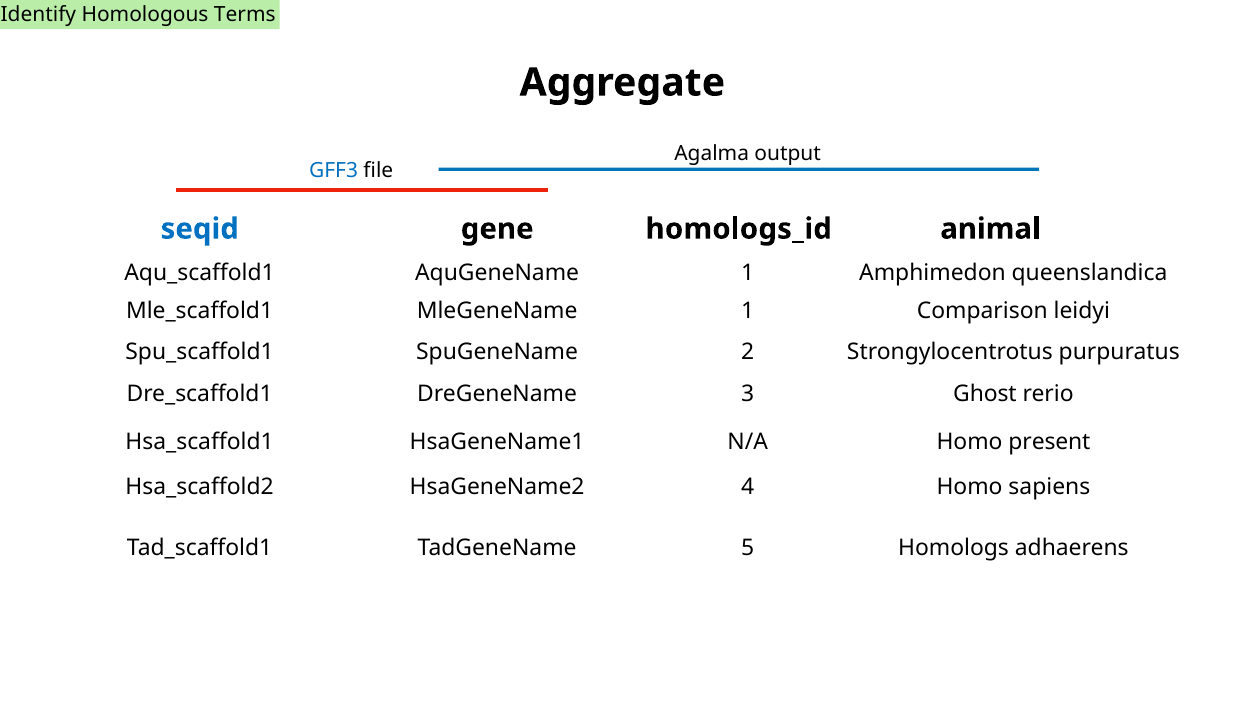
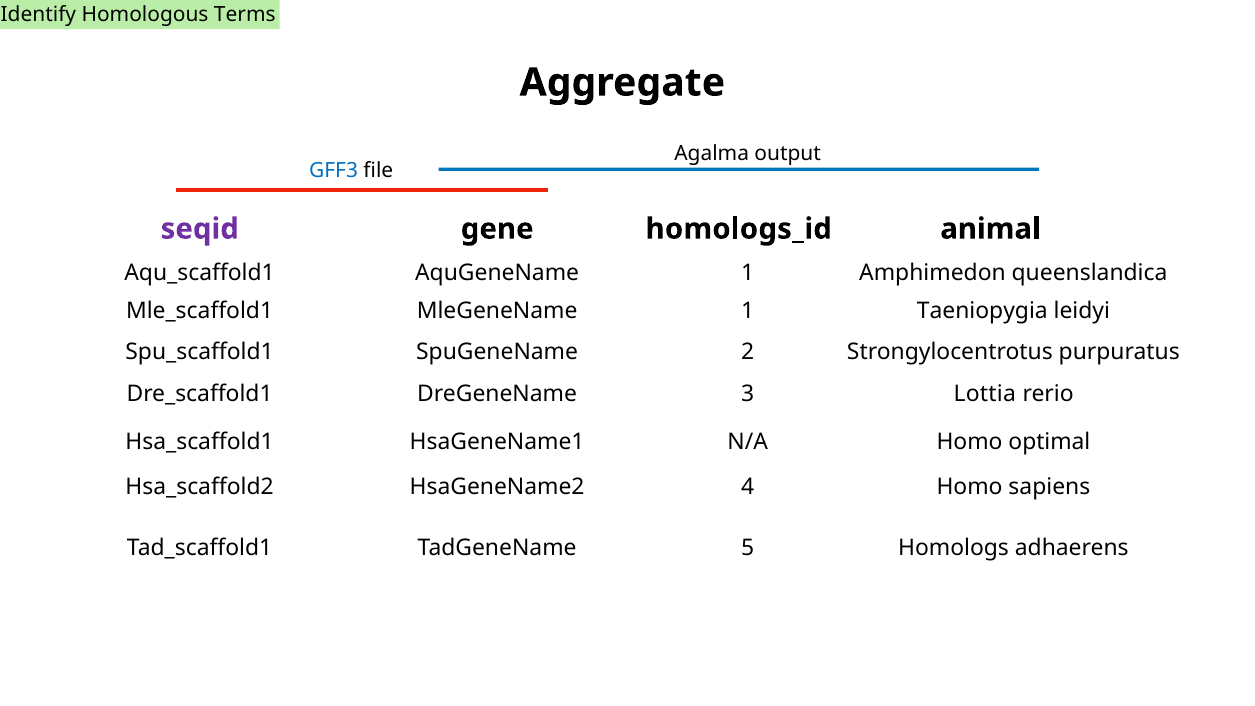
seqid colour: blue -> purple
Comparison: Comparison -> Taeniopygia
Ghost: Ghost -> Lottia
present: present -> optimal
